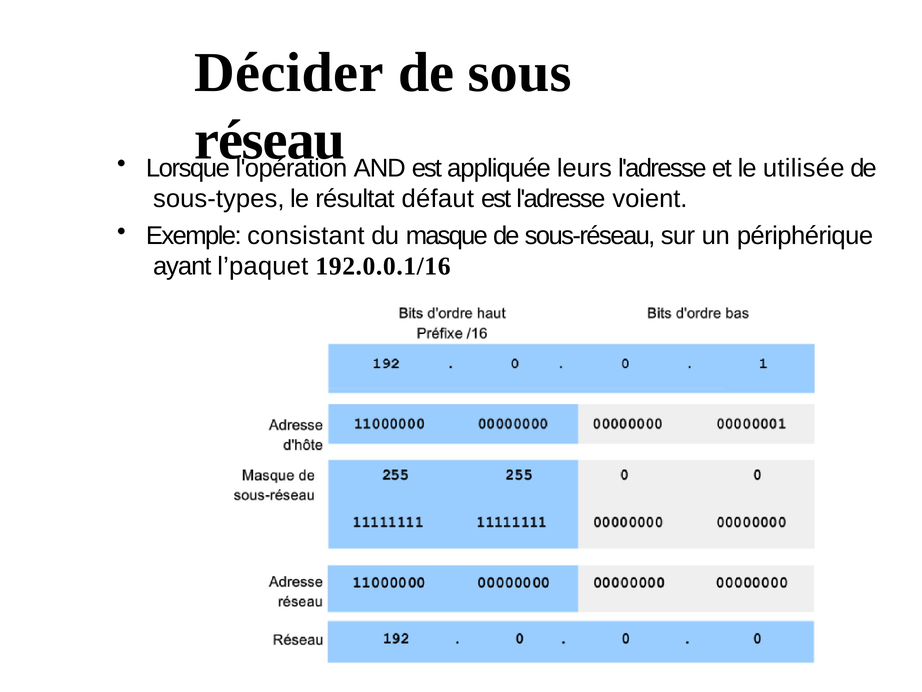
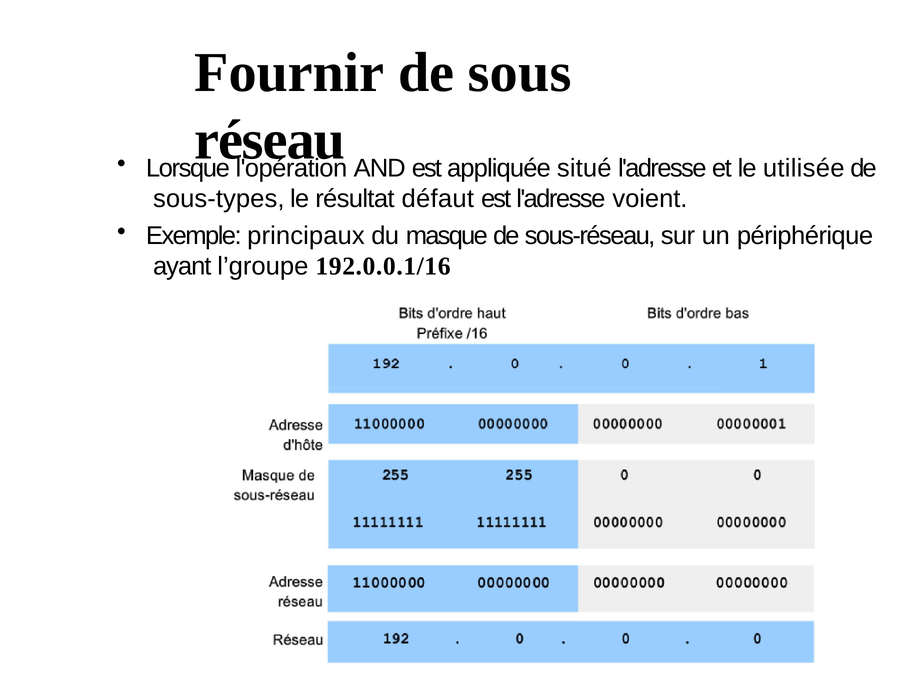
Décider: Décider -> Fournir
leurs: leurs -> situé
consistant: consistant -> principaux
l’paquet: l’paquet -> l’groupe
